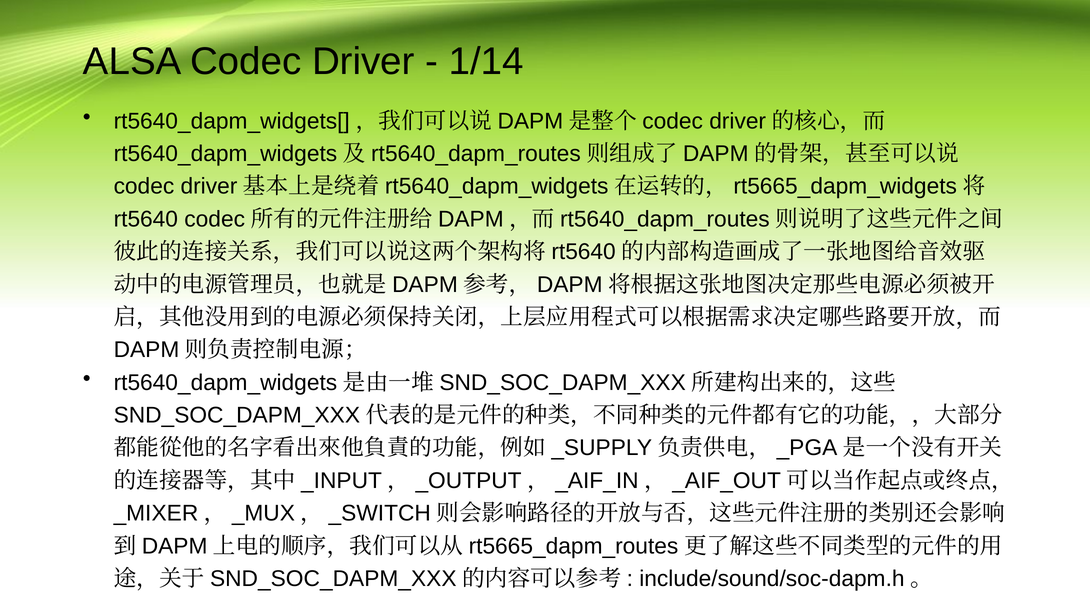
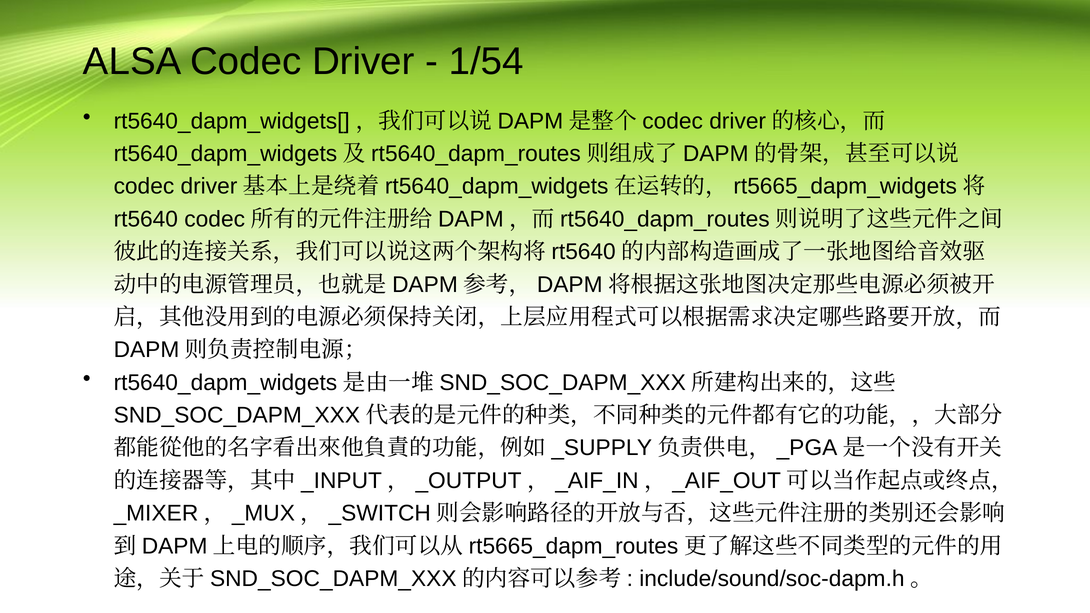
1/14: 1/14 -> 1/54
